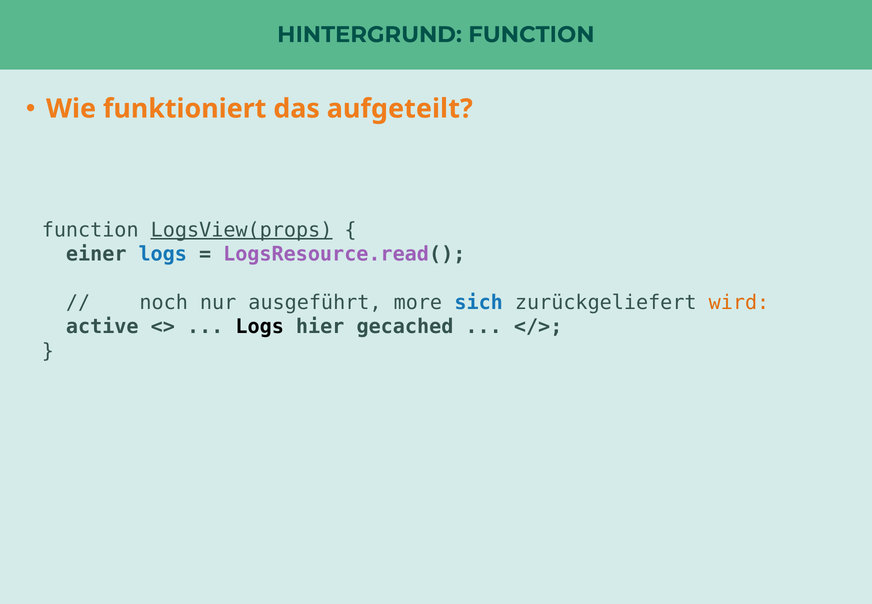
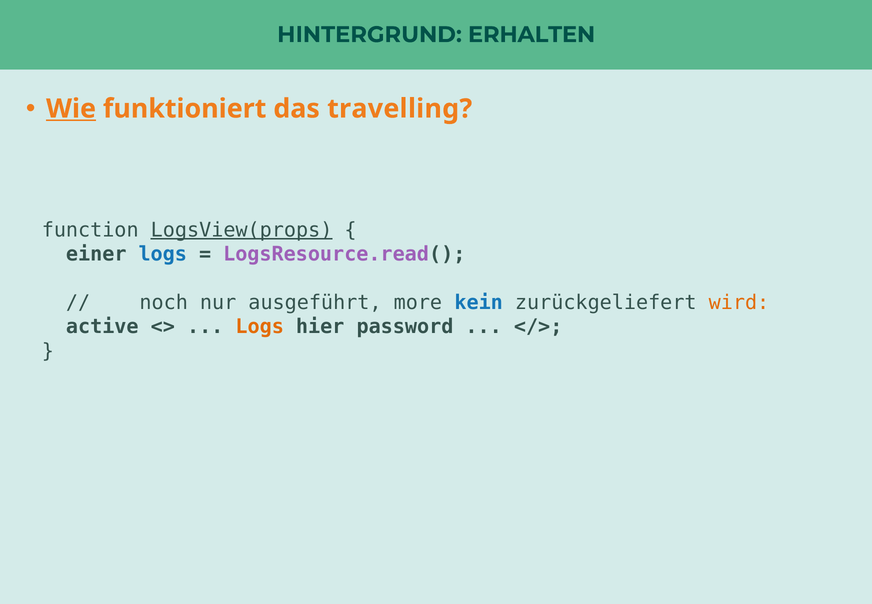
HINTERGRUND FUNCTION: FUNCTION -> ERHALTEN
Wie underline: none -> present
aufgeteilt: aufgeteilt -> travelling
sich: sich -> kein
Logs at (260, 327) colour: black -> orange
gecached: gecached -> password
